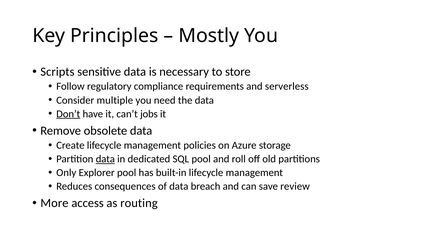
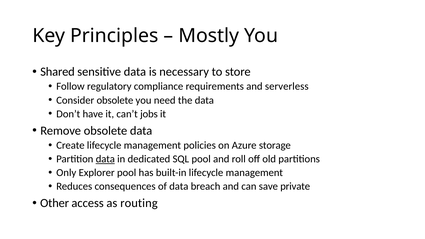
Scripts: Scripts -> Shared
Consider multiple: multiple -> obsolete
Don’t underline: present -> none
review: review -> private
More: More -> Other
